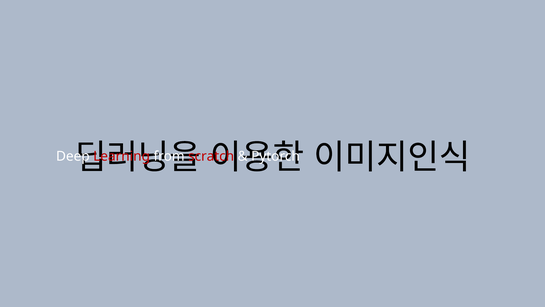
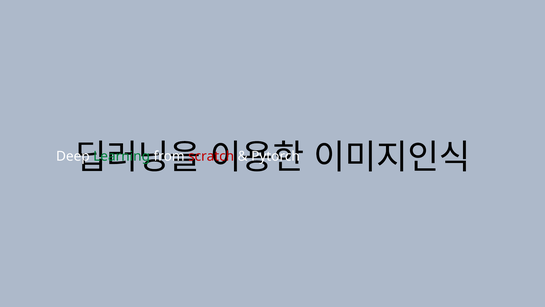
Learning colour: red -> green
